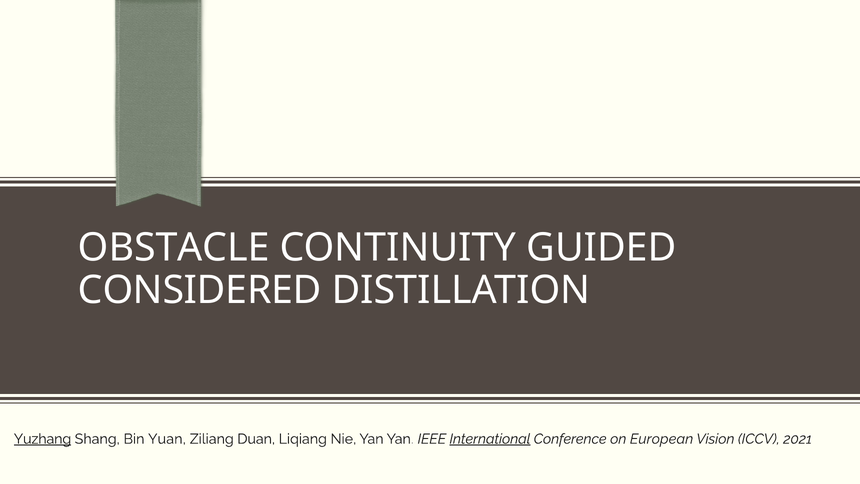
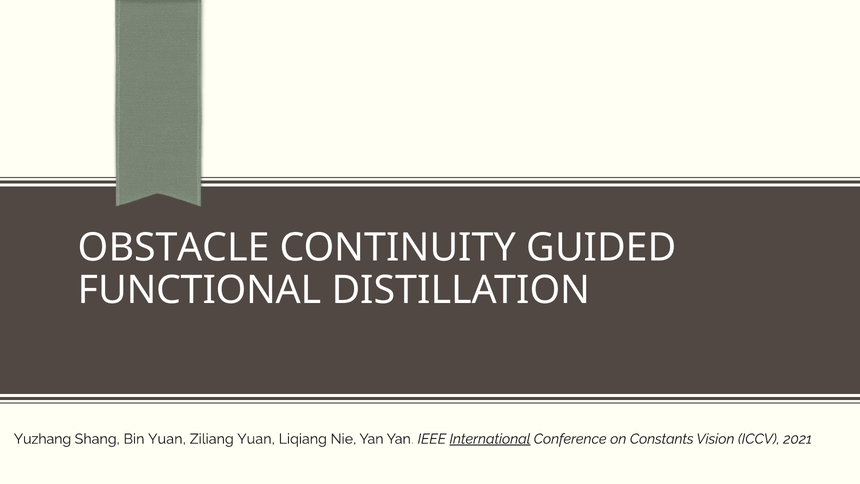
CONSIDERED: CONSIDERED -> FUNCTIONAL
Yuzhang underline: present -> none
Ziliang Duan: Duan -> Yuan
European: European -> Constants
